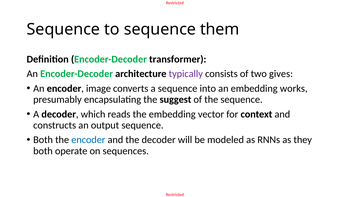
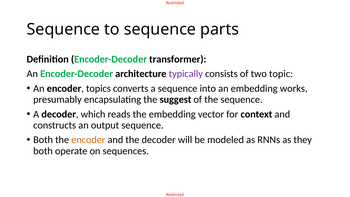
them: them -> parts
gives: gives -> topic
image: image -> topics
encoder at (88, 140) colour: blue -> orange
